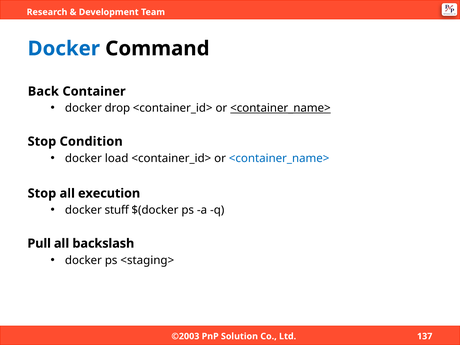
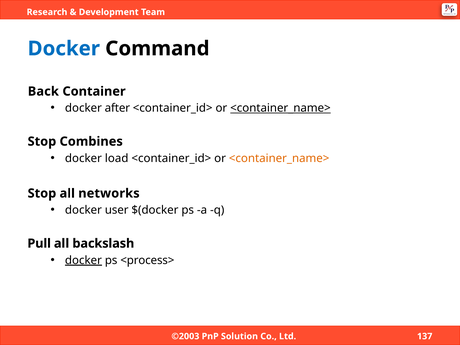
drop: drop -> after
Condition: Condition -> Combines
<container_name> at (279, 158) colour: blue -> orange
execution: execution -> networks
stuff: stuff -> user
docker at (83, 260) underline: none -> present
<staging>: <staging> -> <process>
